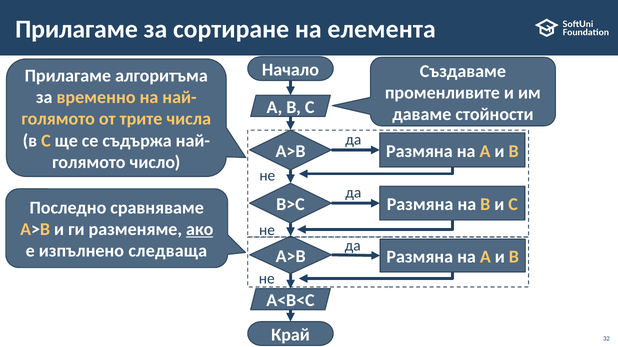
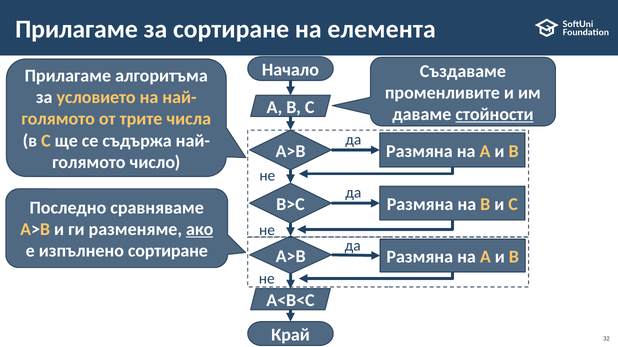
временно: временно -> условието
стойности underline: none -> present
изпълнено следваща: следваща -> сортиране
